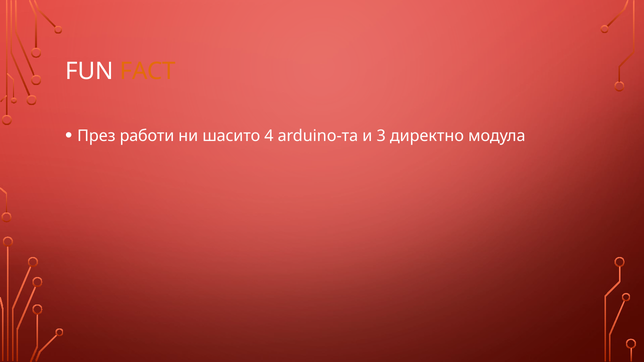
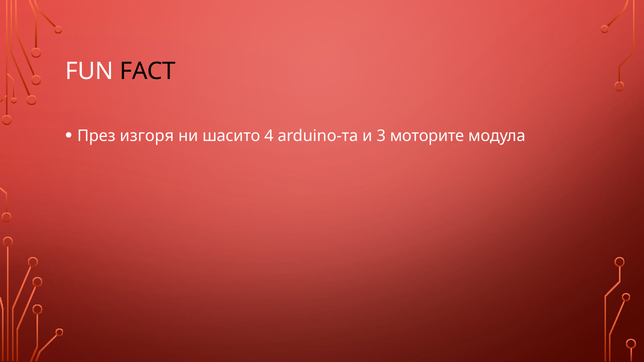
FACT colour: orange -> black
работи: работи -> изгоря
директно: директно -> моторите
